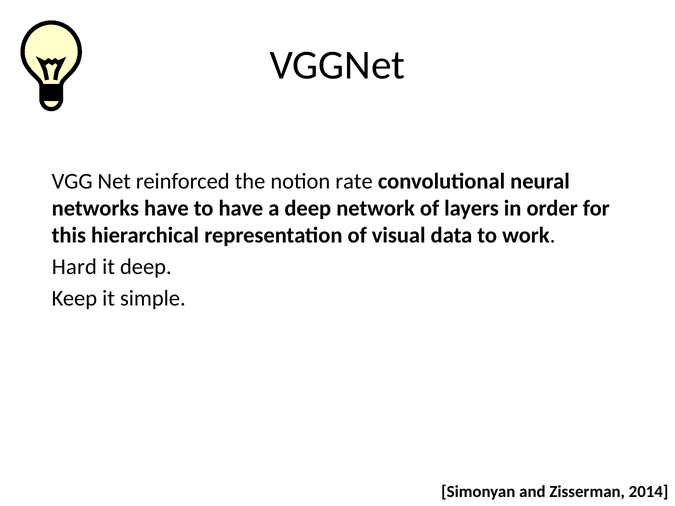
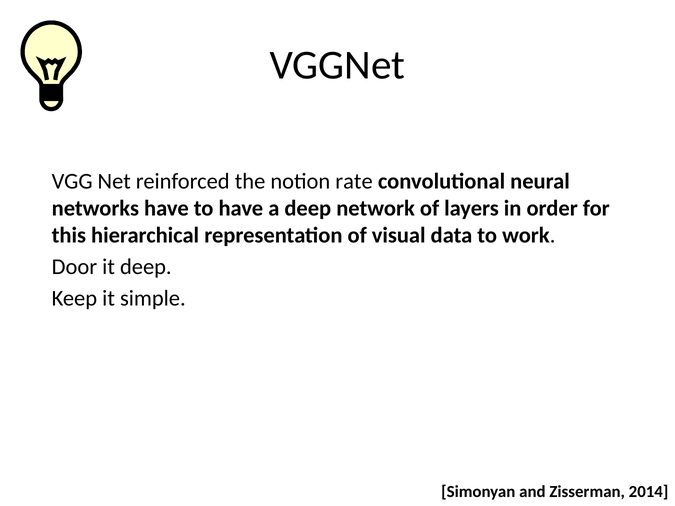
Hard: Hard -> Door
